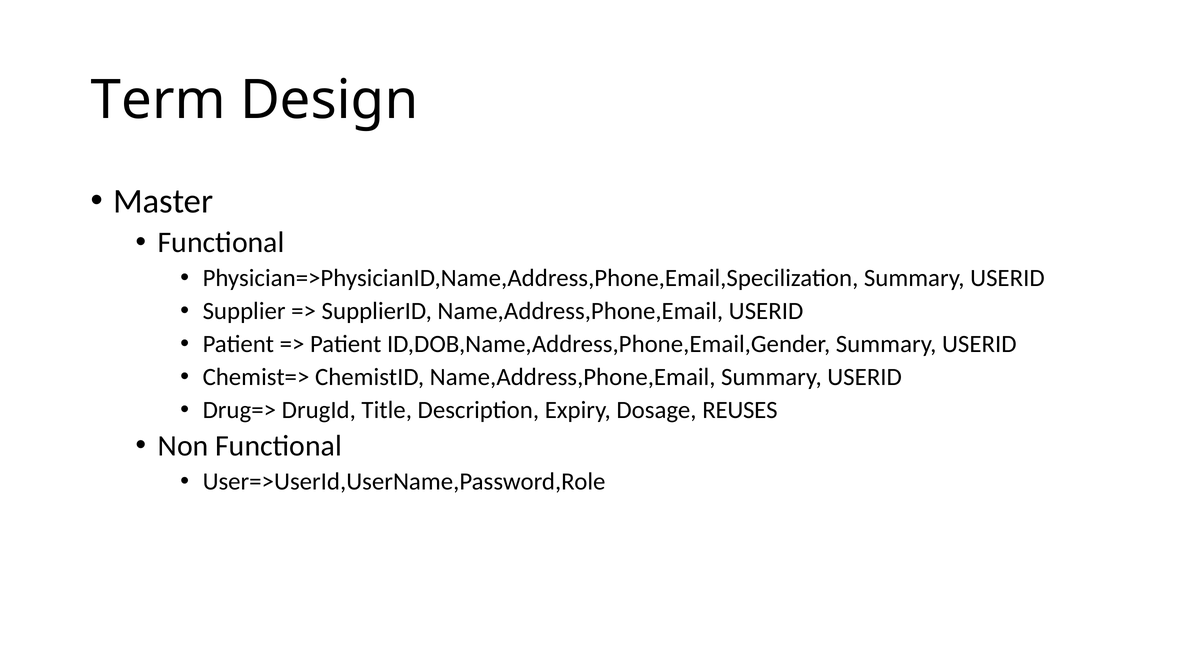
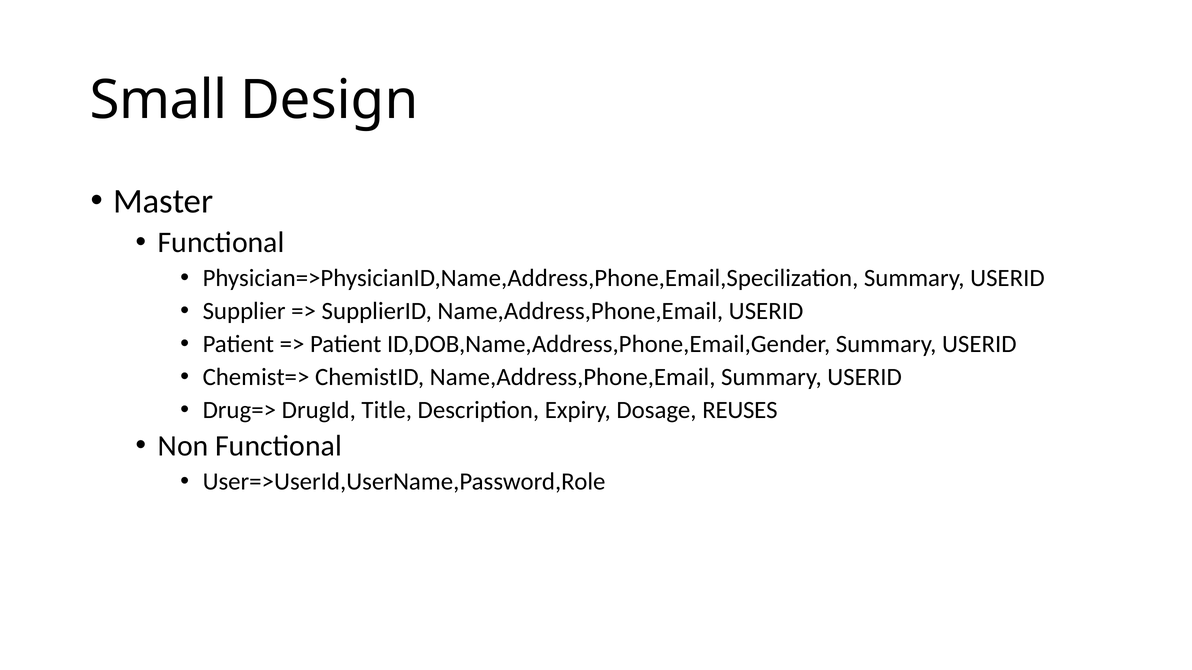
Term: Term -> Small
